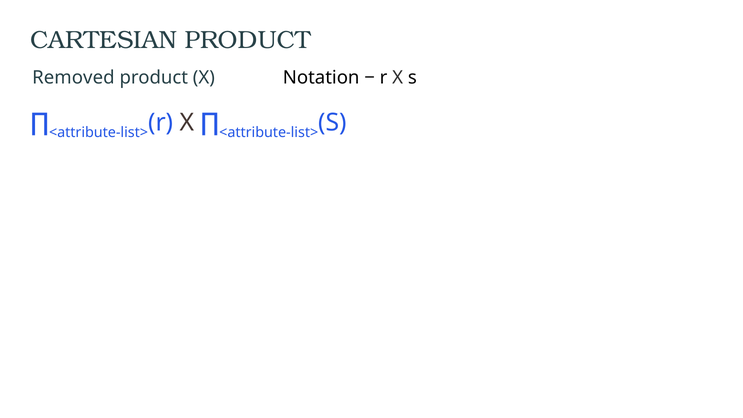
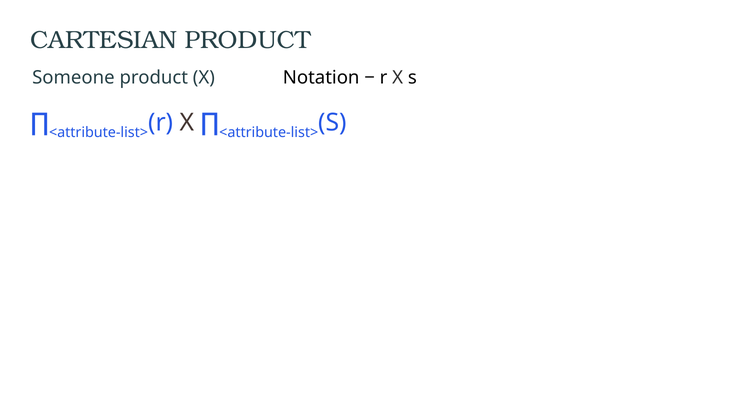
Removed: Removed -> Someone
